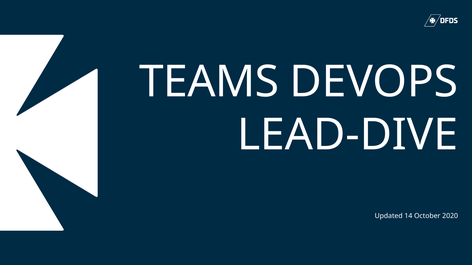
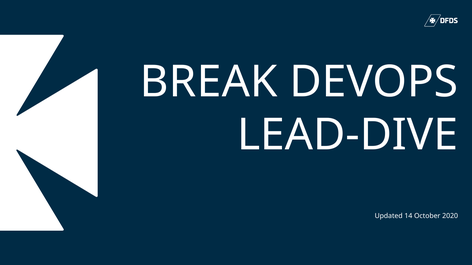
TEAMS: TEAMS -> BREAK
